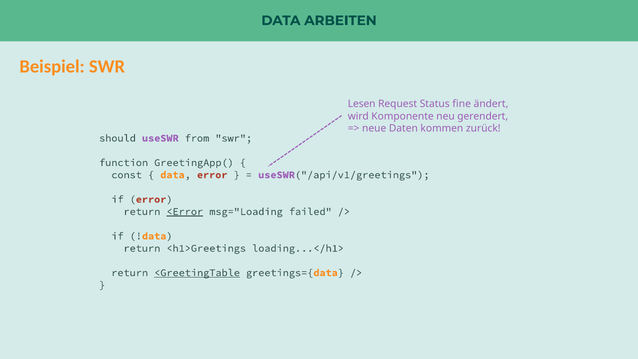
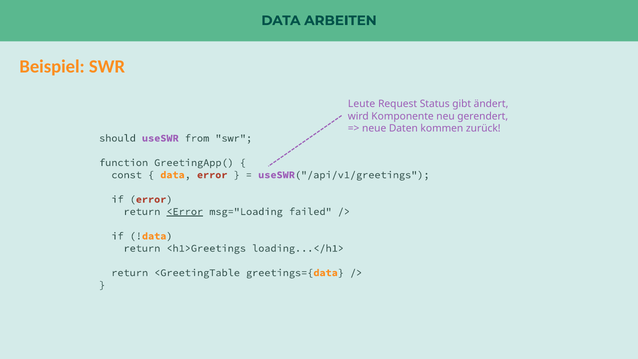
Lesen: Lesen -> Leute
fine: fine -> gibt
<GreetingTable underline: present -> none
